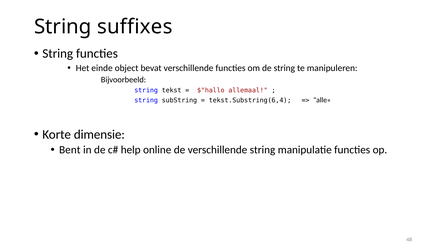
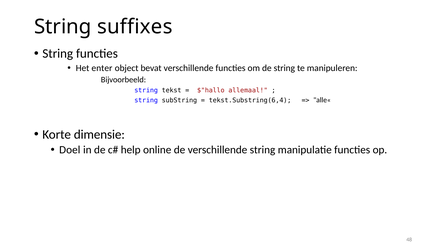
einde: einde -> enter
Bent: Bent -> Doel
